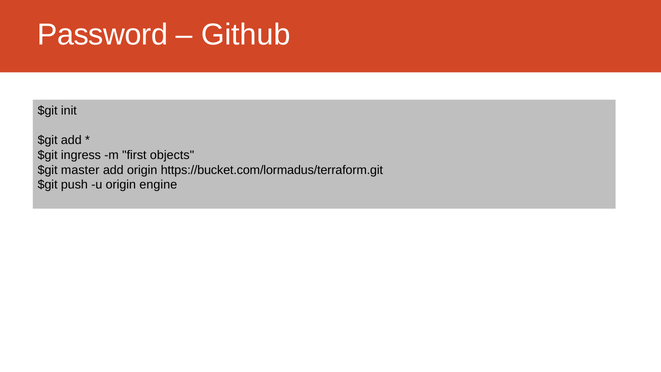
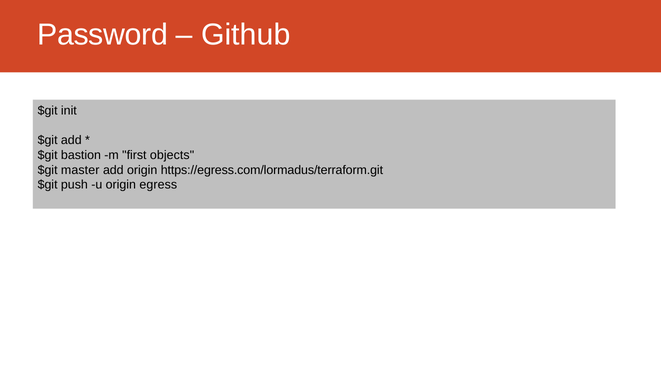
ingress: ingress -> bastion
https://bucket.com/lormadus/terraform.git: https://bucket.com/lormadus/terraform.git -> https://egress.com/lormadus/terraform.git
engine: engine -> egress
